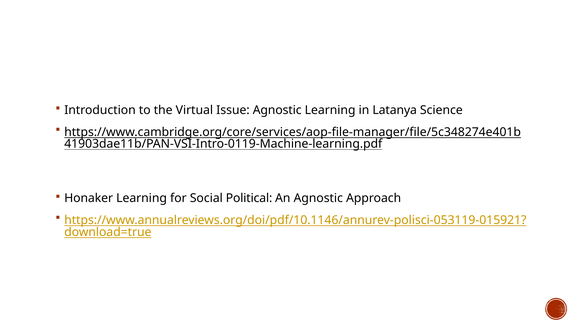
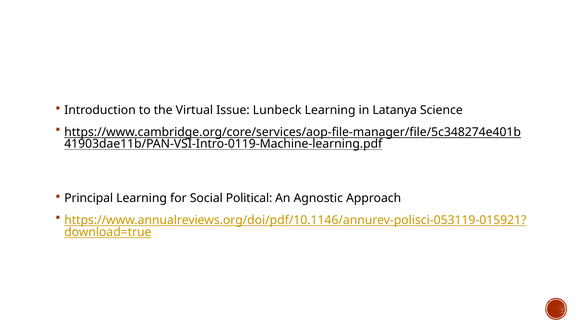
Issue Agnostic: Agnostic -> Lunbeck
Honaker: Honaker -> Principal
